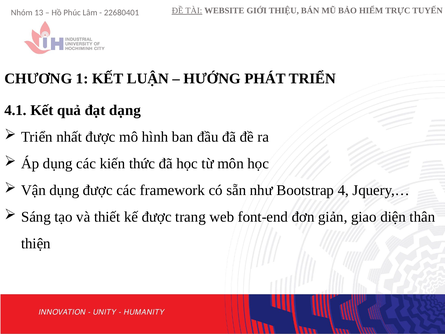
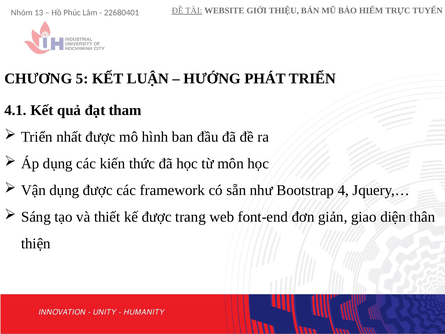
1: 1 -> 5
dạng: dạng -> tham
